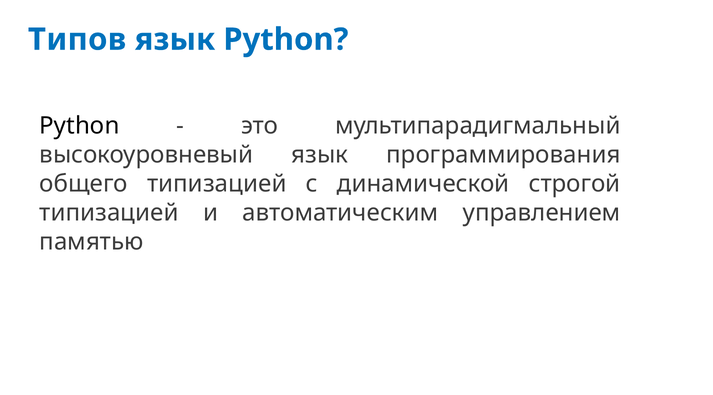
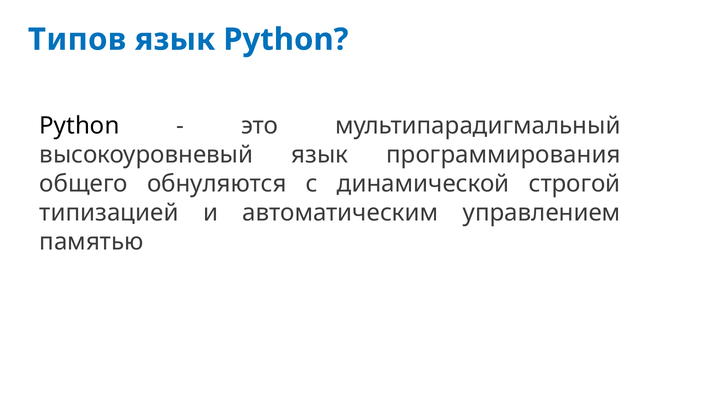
общего типизацией: типизацией -> обнуляются
